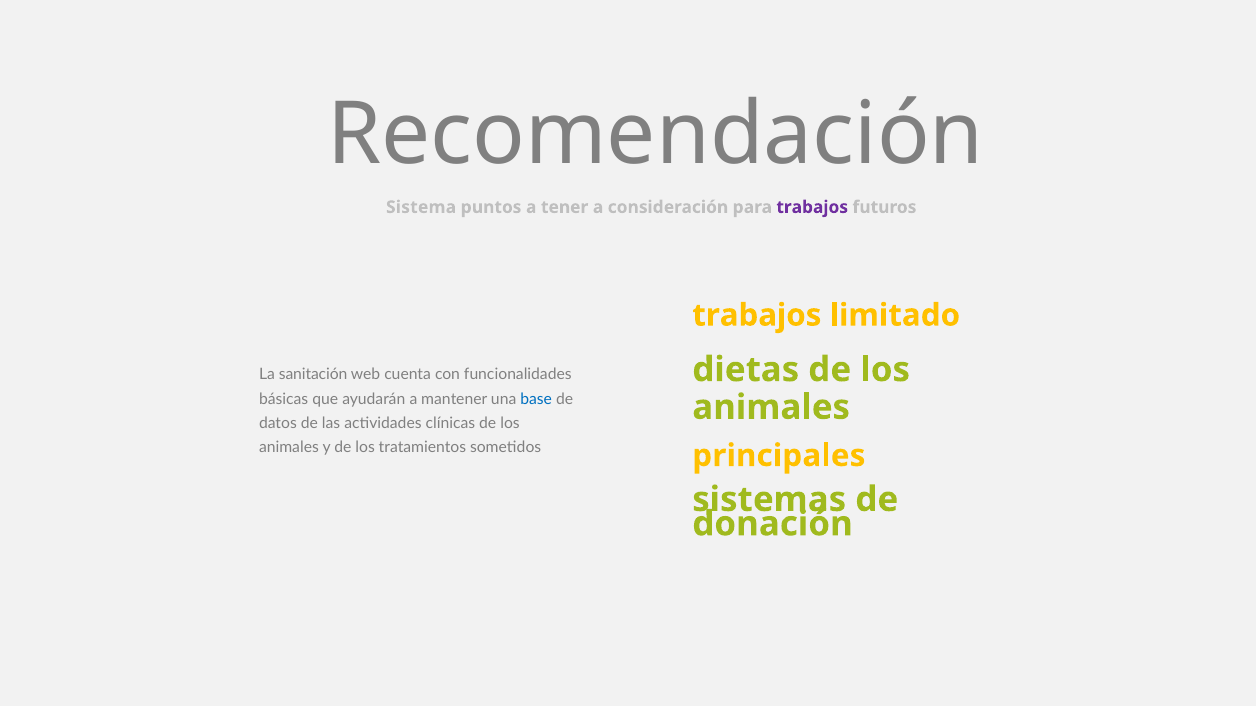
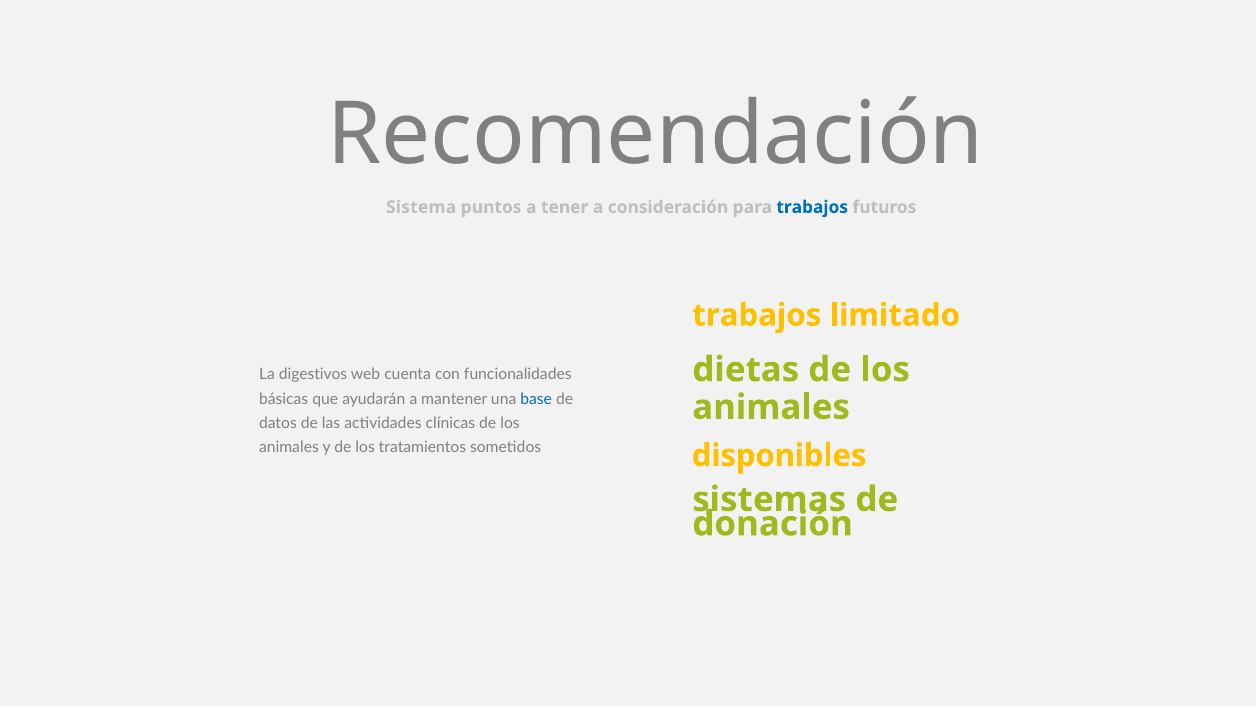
trabajos at (812, 207) colour: purple -> blue
sanitación: sanitación -> digestivos
principales: principales -> disponibles
